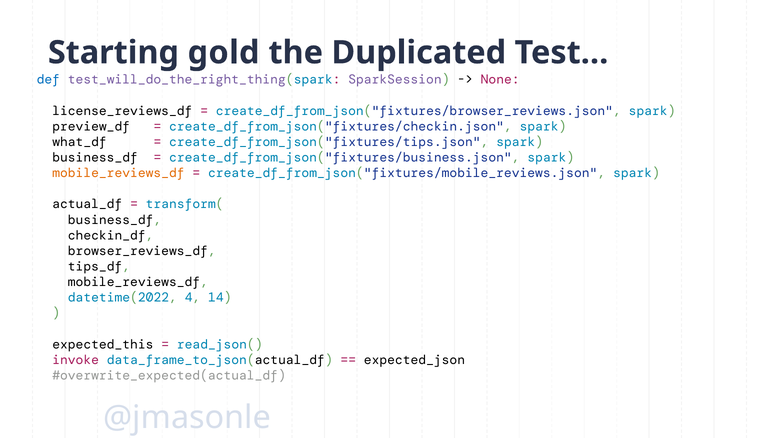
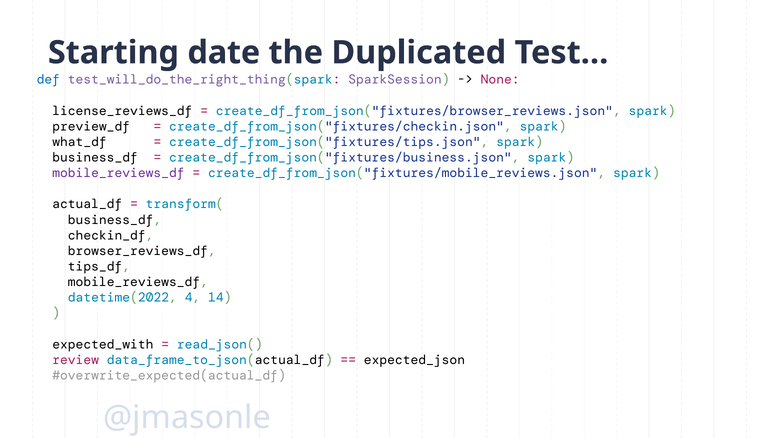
gold: gold -> date
mobile_reviews_df at (118, 173) colour: orange -> purple
expected_this: expected_this -> expected_with
invoke: invoke -> review
